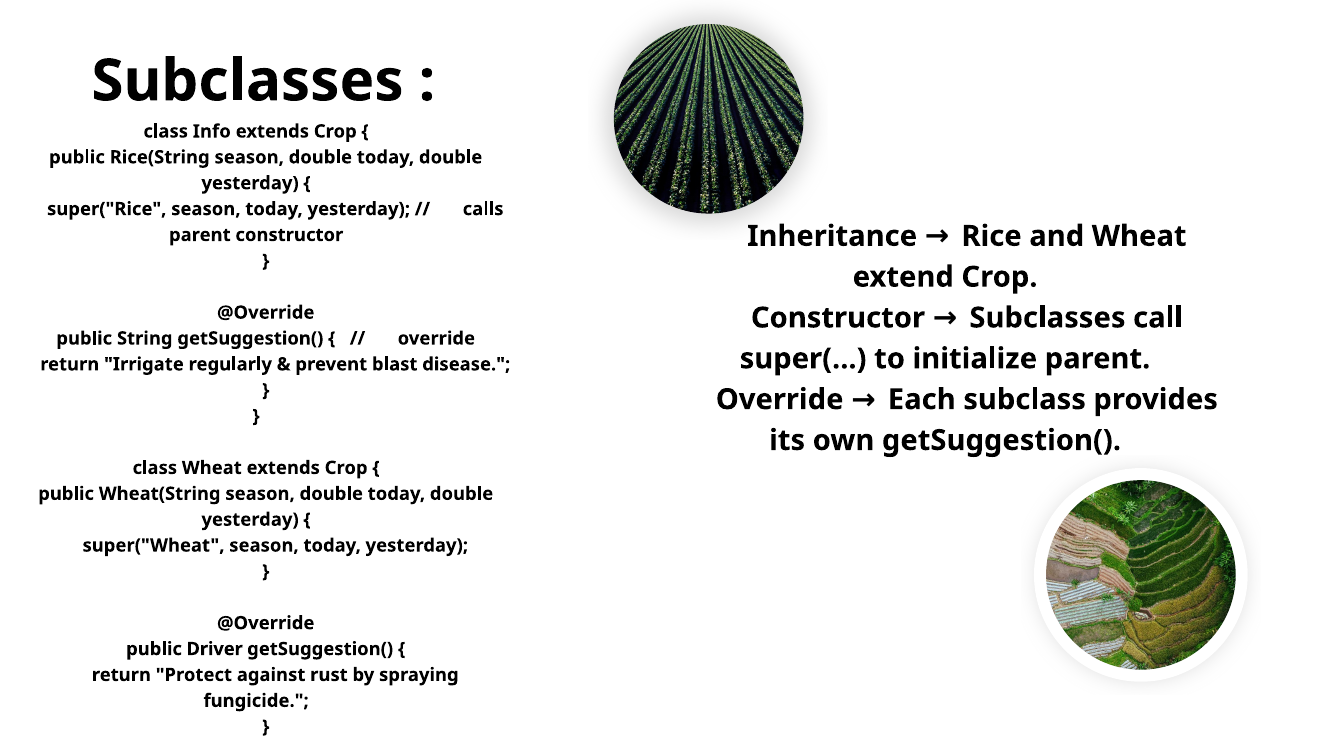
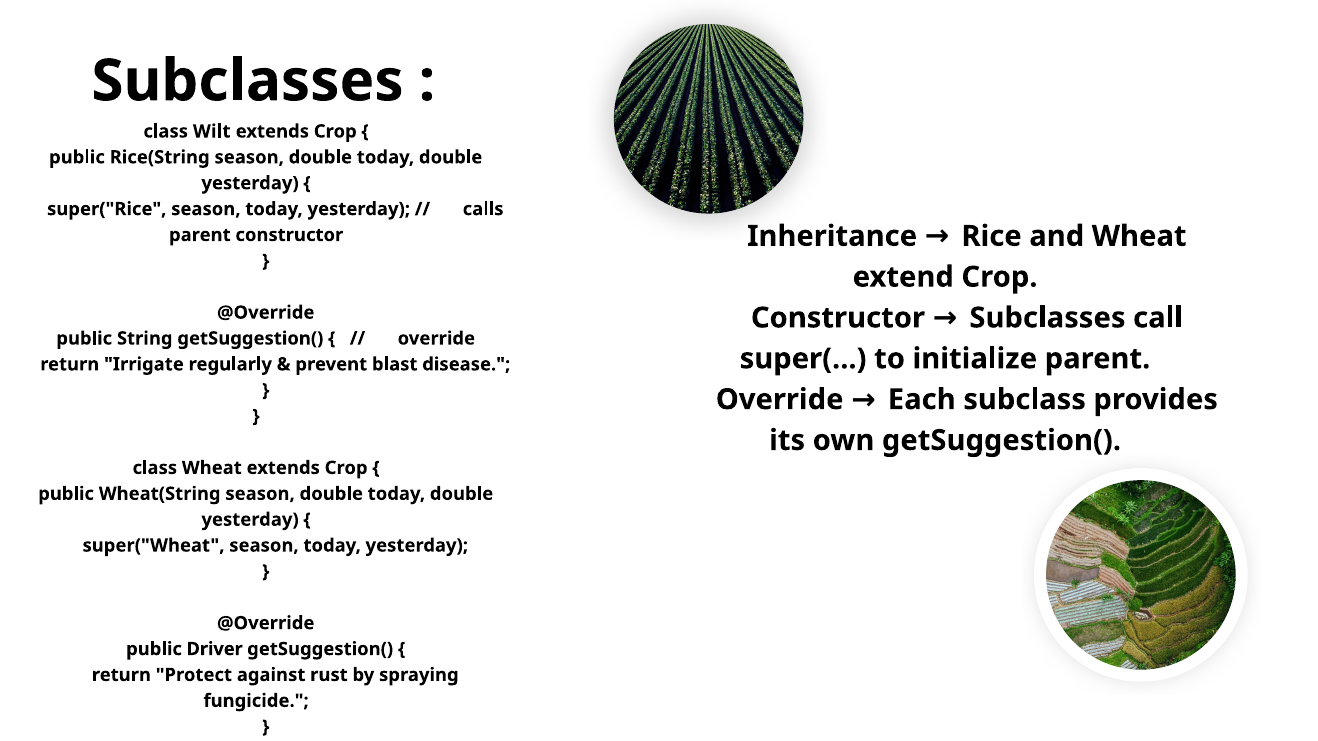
Info: Info -> Wilt
